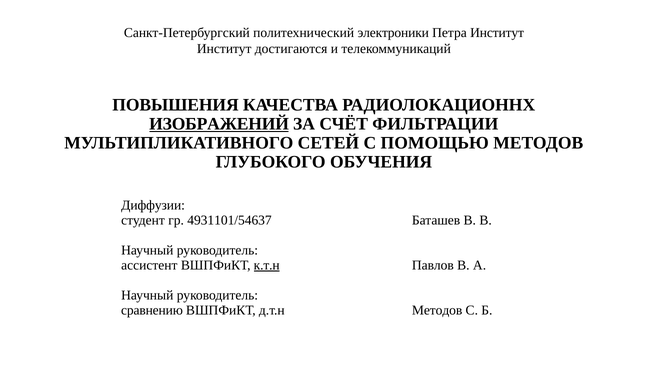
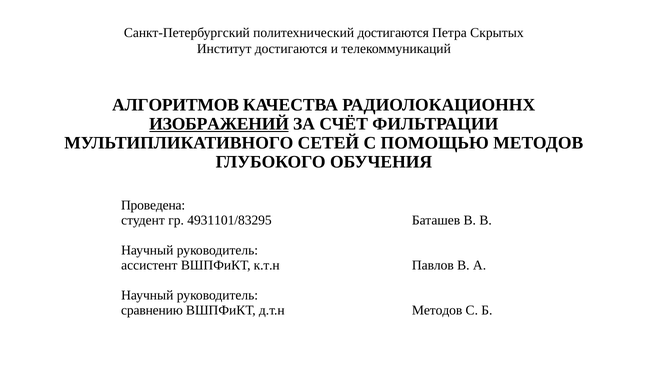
политехнический электроники: электроники -> достигаются
Петра Институт: Институт -> Скрытых
ПОВЫШЕНИЯ: ПОВЫШЕНИЯ -> АЛГОРИТМОВ
Диффузии: Диффузии -> Проведена
4931101/54637: 4931101/54637 -> 4931101/83295
к.т.н underline: present -> none
